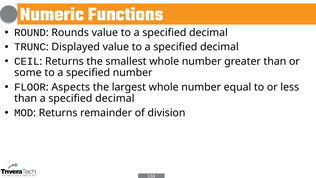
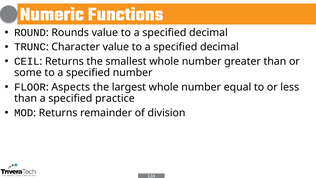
Displayed: Displayed -> Character
than a specified decimal: decimal -> practice
